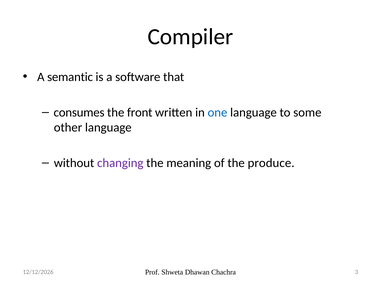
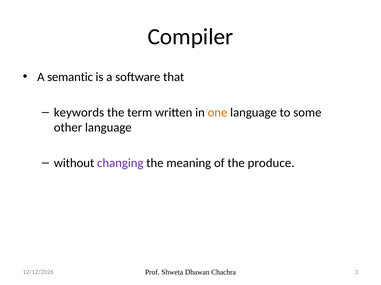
consumes: consumes -> keywords
front: front -> term
one colour: blue -> orange
